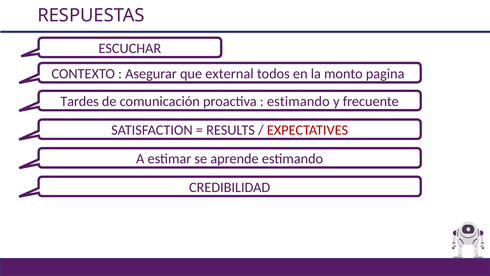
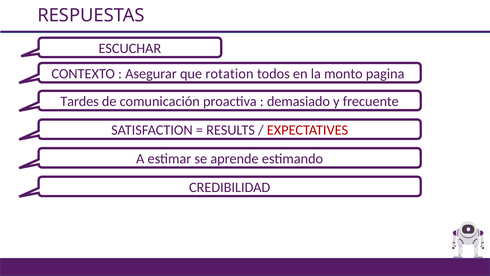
external: external -> rotation
estimando at (298, 101): estimando -> demasiado
